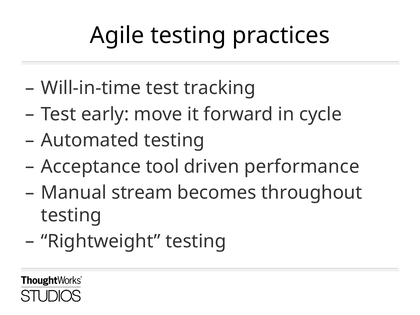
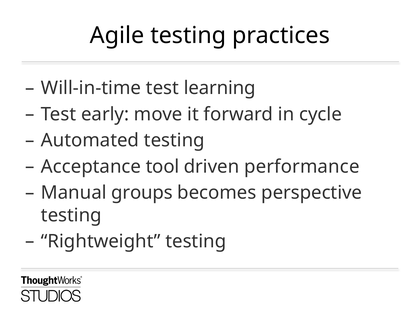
tracking: tracking -> learning
stream: stream -> groups
throughout: throughout -> perspective
